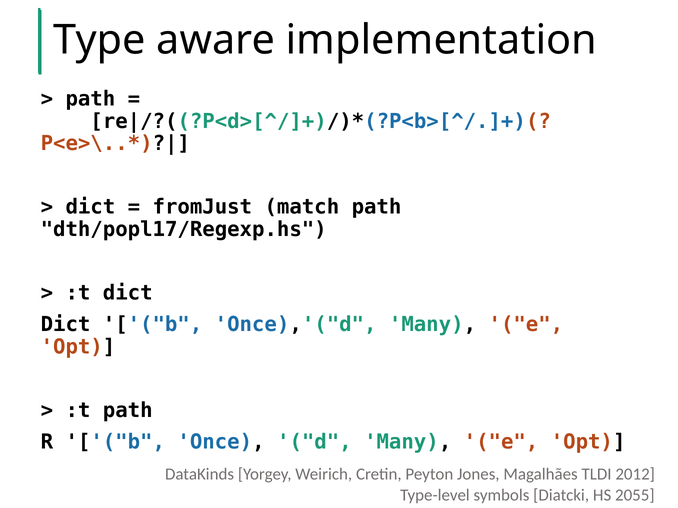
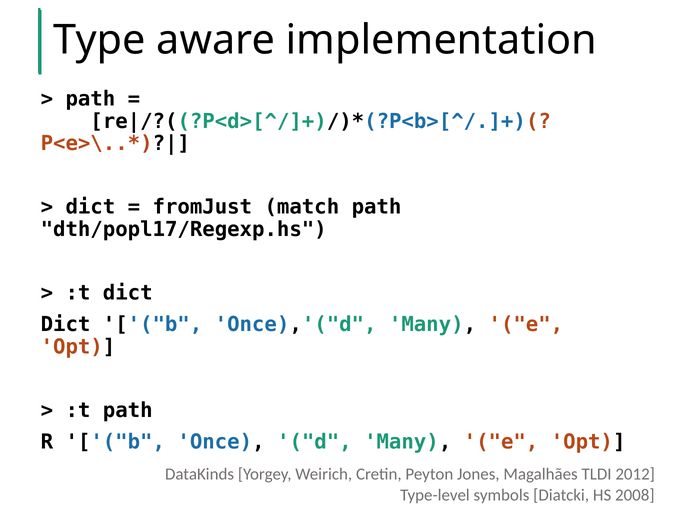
2055: 2055 -> 2008
